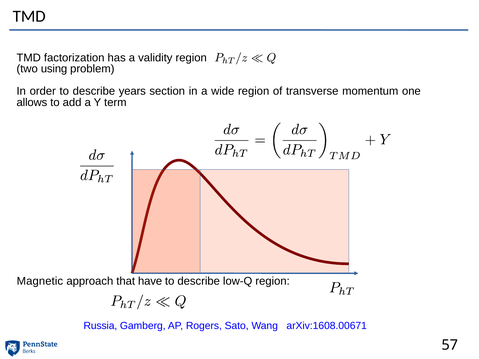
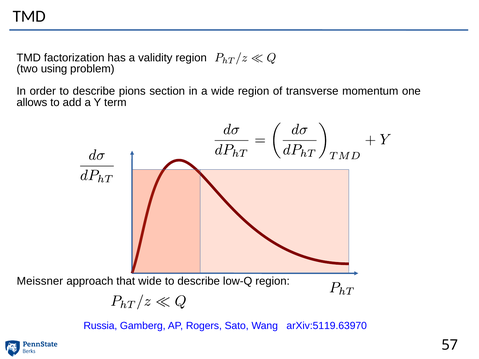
years: years -> pions
Magnetic: Magnetic -> Meissner
that have: have -> wide
arXiv:1608.00671: arXiv:1608.00671 -> arXiv:5119.63970
